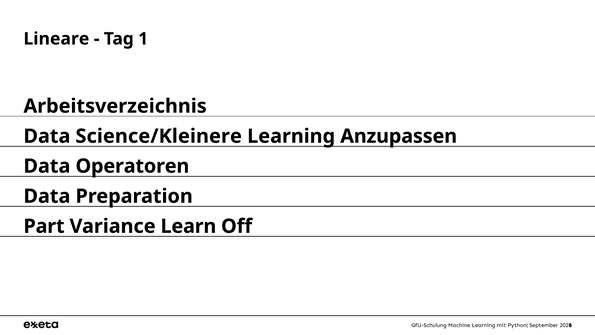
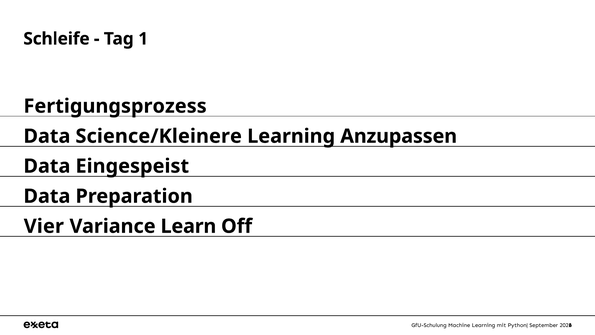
Lineare: Lineare -> Schleife
Arbeitsverzeichnis: Arbeitsverzeichnis -> Fertigungsprozess
Operatoren: Operatoren -> Eingespeist
Part: Part -> Vier
